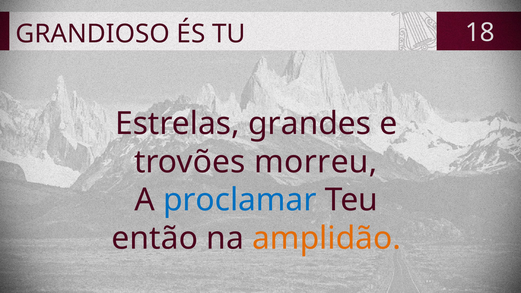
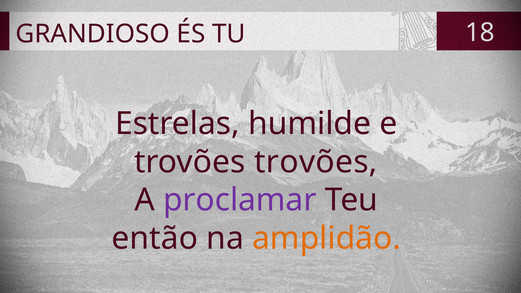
grandes: grandes -> humilde
trovões morreu: morreu -> trovões
proclamar colour: blue -> purple
